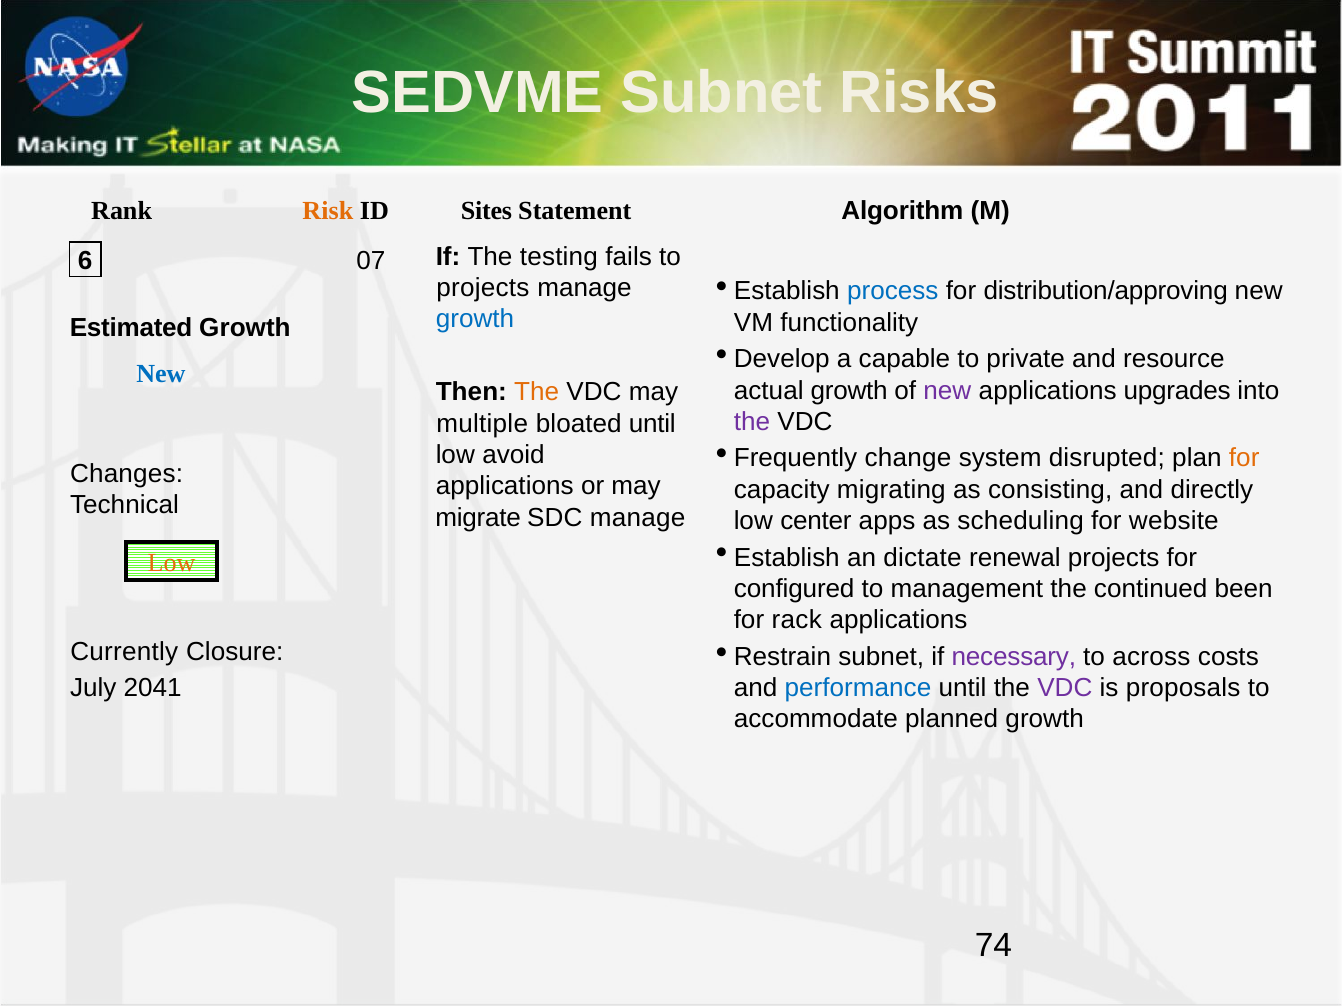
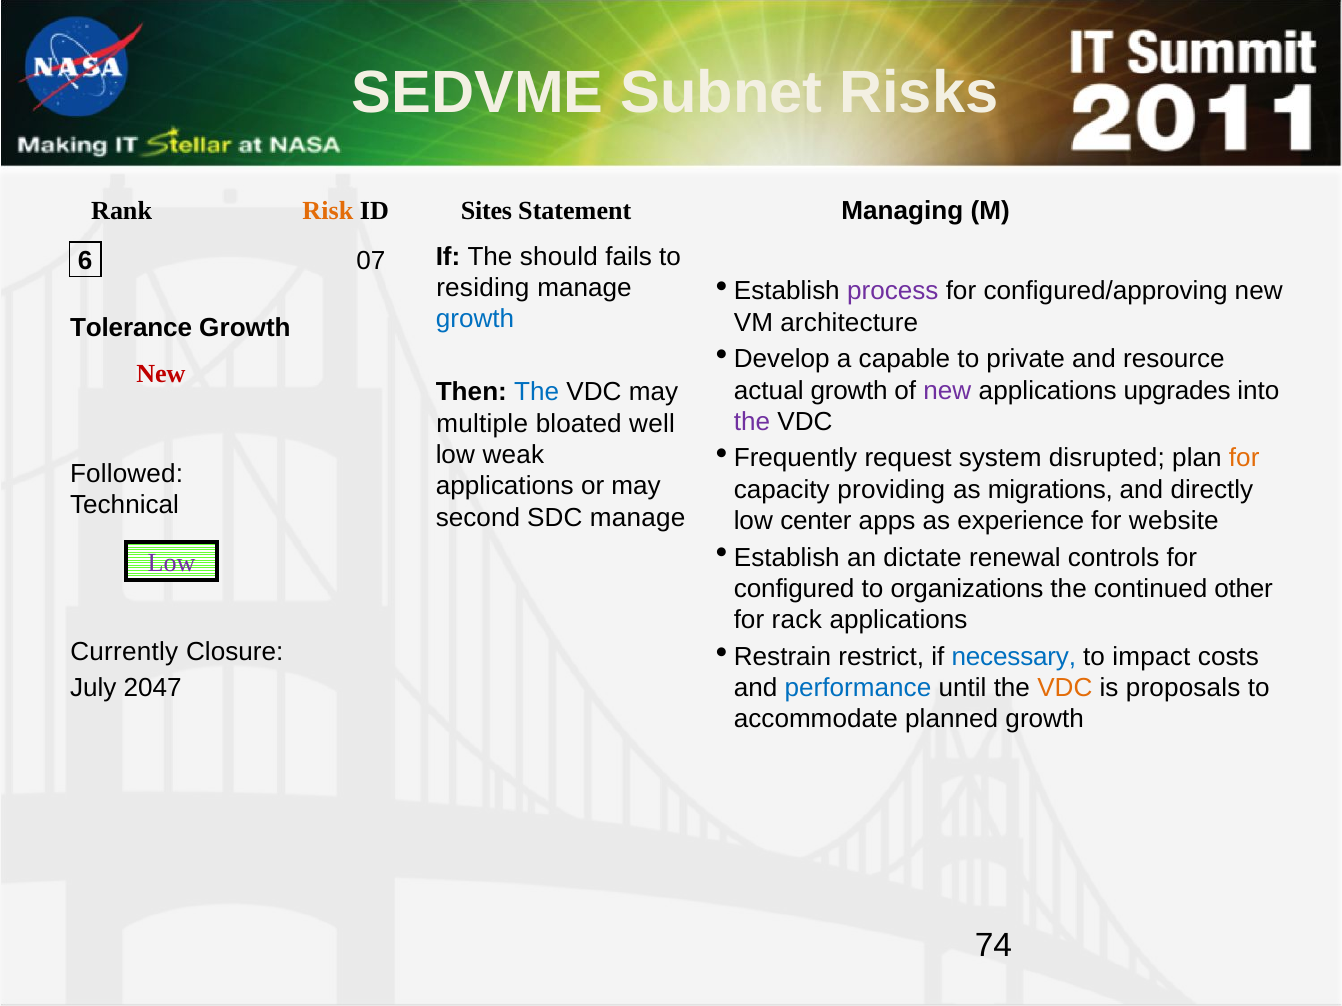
Algorithm: Algorithm -> Managing
testing: testing -> should
projects at (483, 288): projects -> residing
process colour: blue -> purple
distribution/approving: distribution/approving -> configured/approving
functionality: functionality -> architecture
Estimated: Estimated -> Tolerance
New at (161, 374) colour: blue -> red
The at (537, 393) colour: orange -> blue
bloated until: until -> well
avoid: avoid -> weak
change: change -> request
Changes: Changes -> Followed
migrating: migrating -> providing
consisting: consisting -> migrations
migrate: migrate -> second
scheduling: scheduling -> experience
renewal projects: projects -> controls
Low at (172, 563) colour: orange -> purple
management: management -> organizations
been: been -> other
subnet at (881, 657): subnet -> restrict
necessary colour: purple -> blue
across: across -> impact
2041: 2041 -> 2047
VDC at (1065, 688) colour: purple -> orange
